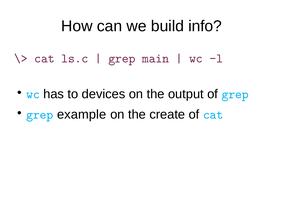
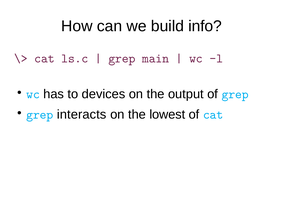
example: example -> interacts
create: create -> lowest
